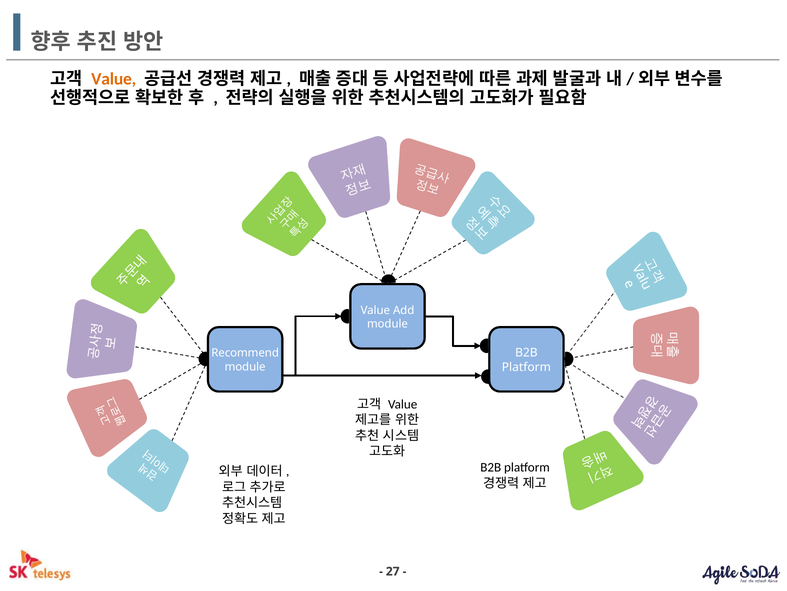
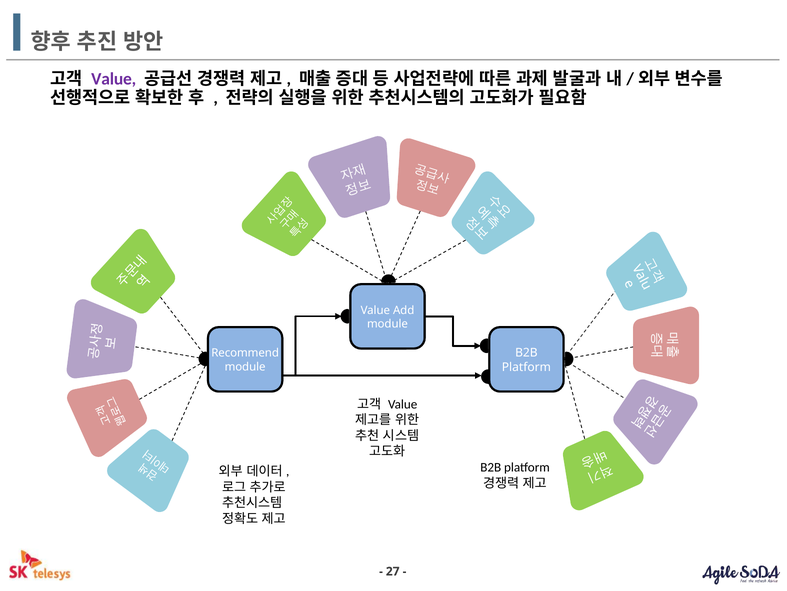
Value at (114, 79) colour: orange -> purple
